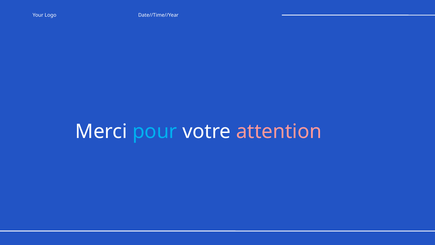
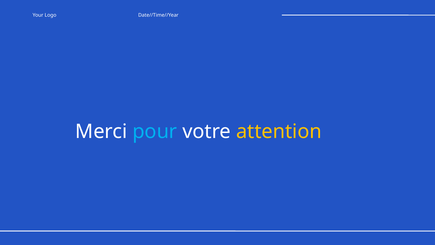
attention colour: pink -> yellow
